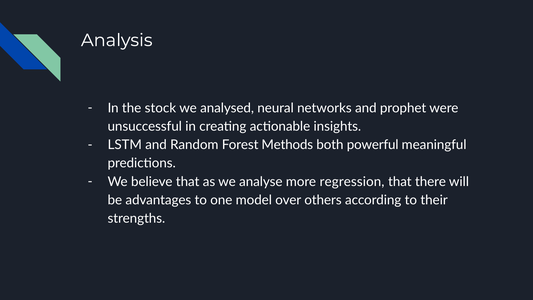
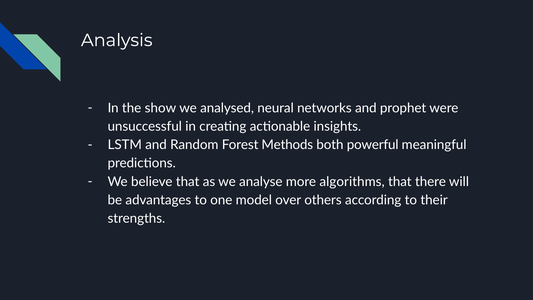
stock: stock -> show
regression: regression -> algorithms
